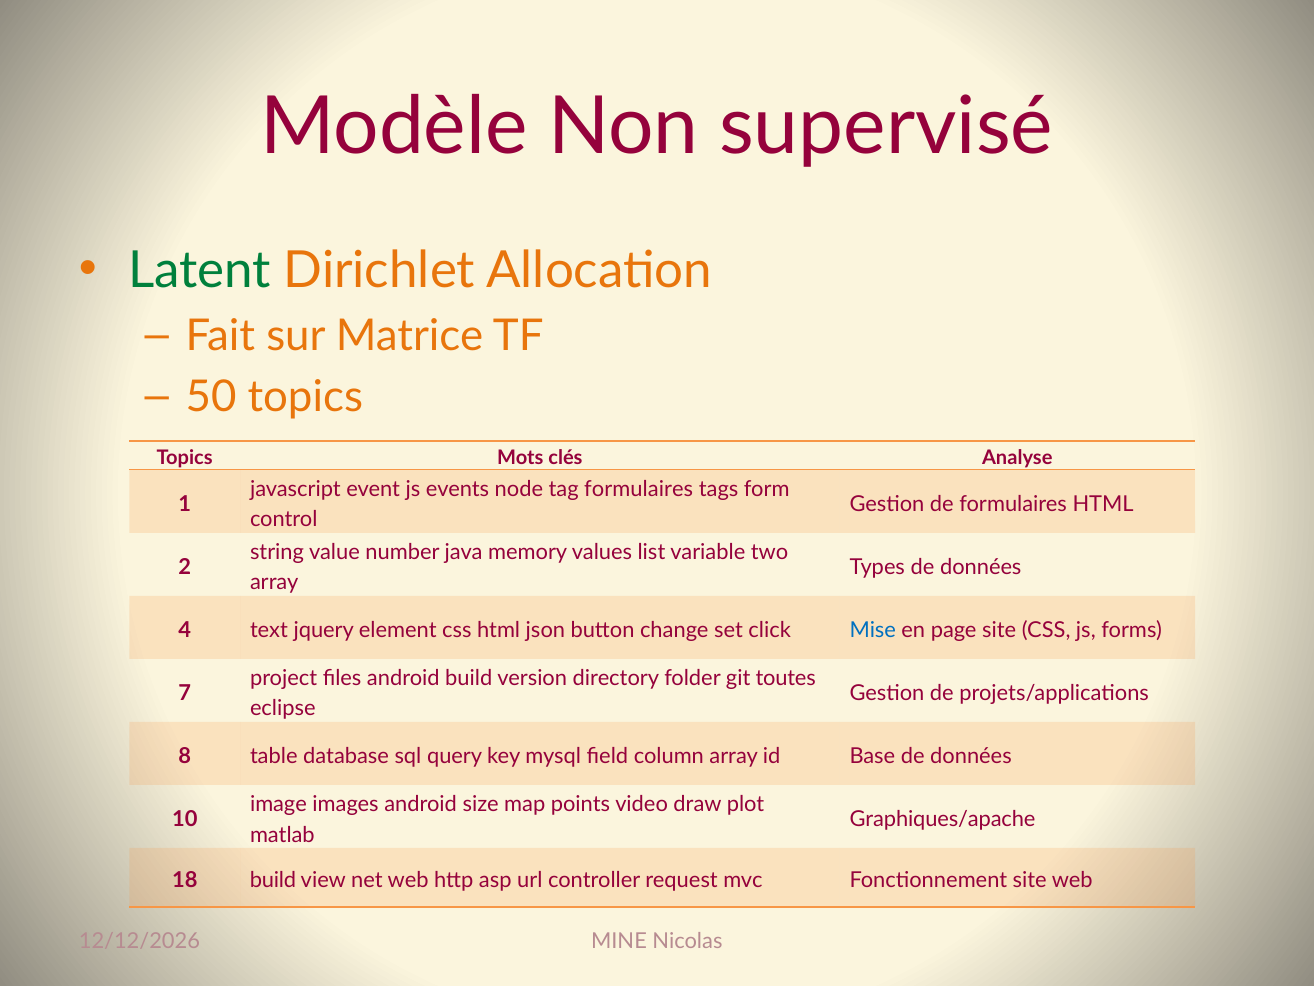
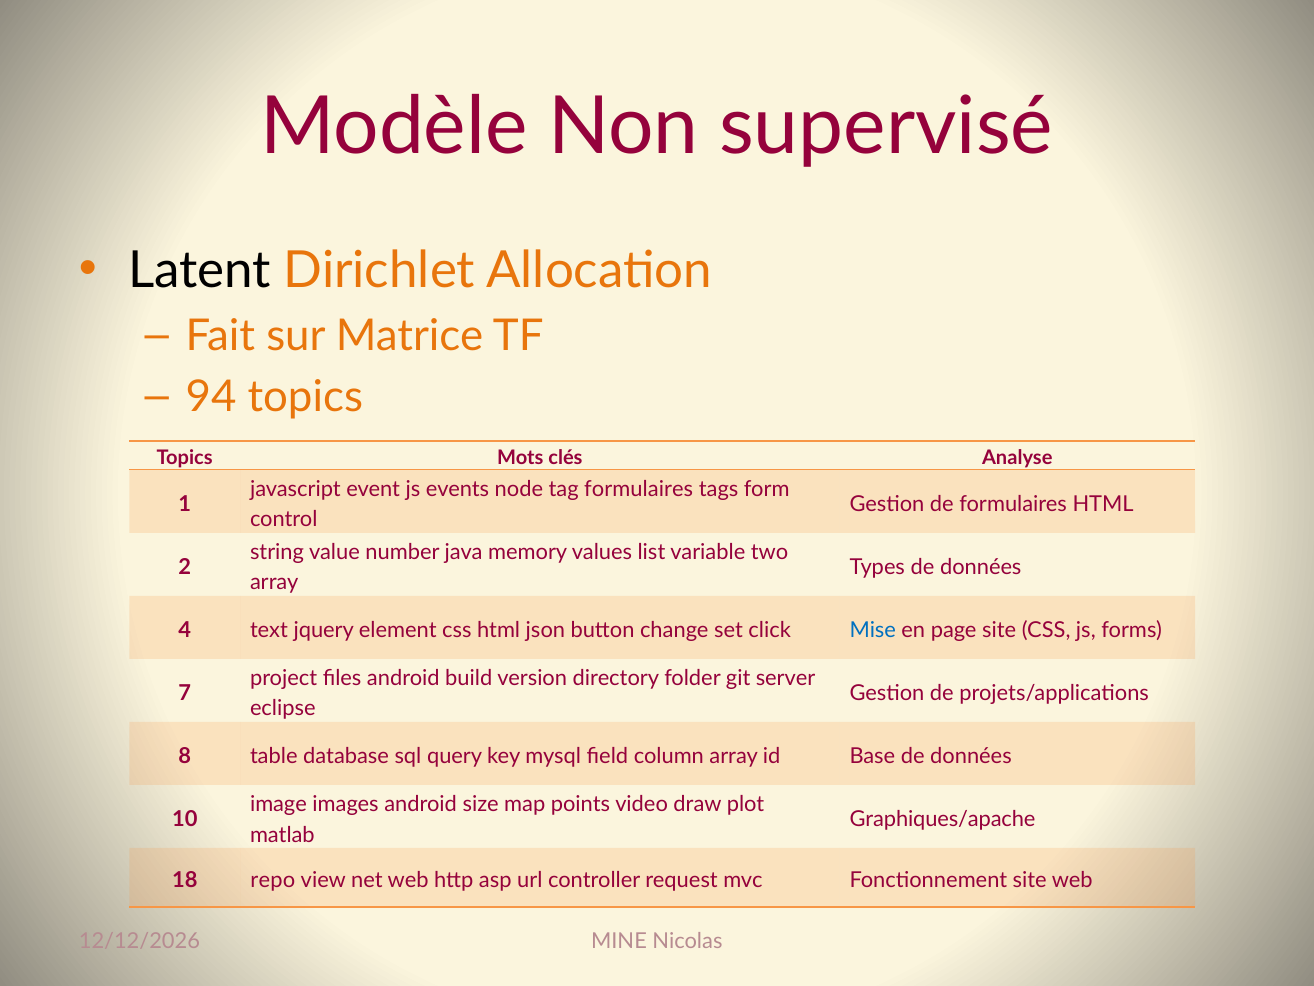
Latent colour: green -> black
50: 50 -> 94
toutes: toutes -> server
18 build: build -> repo
